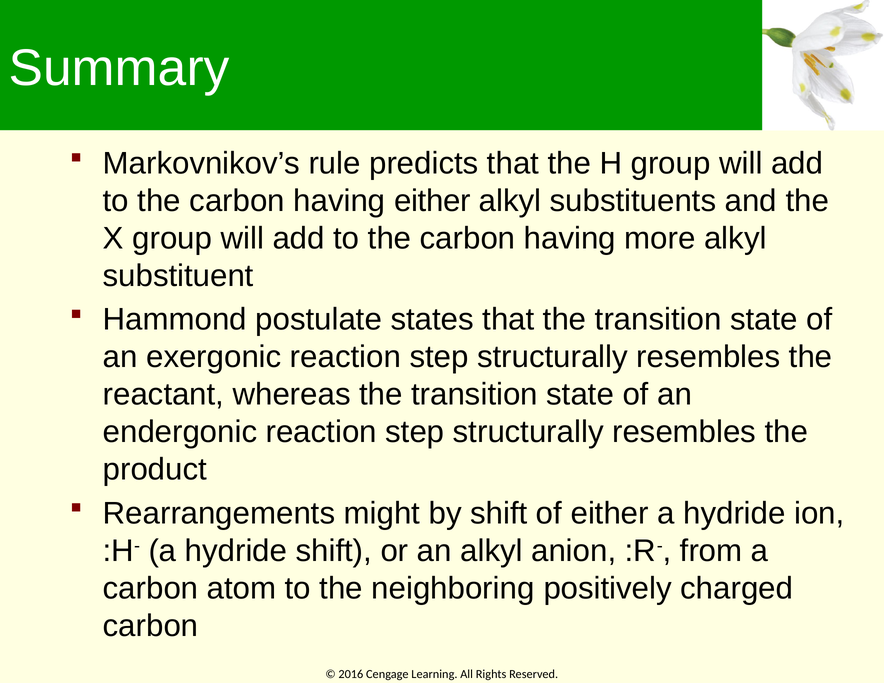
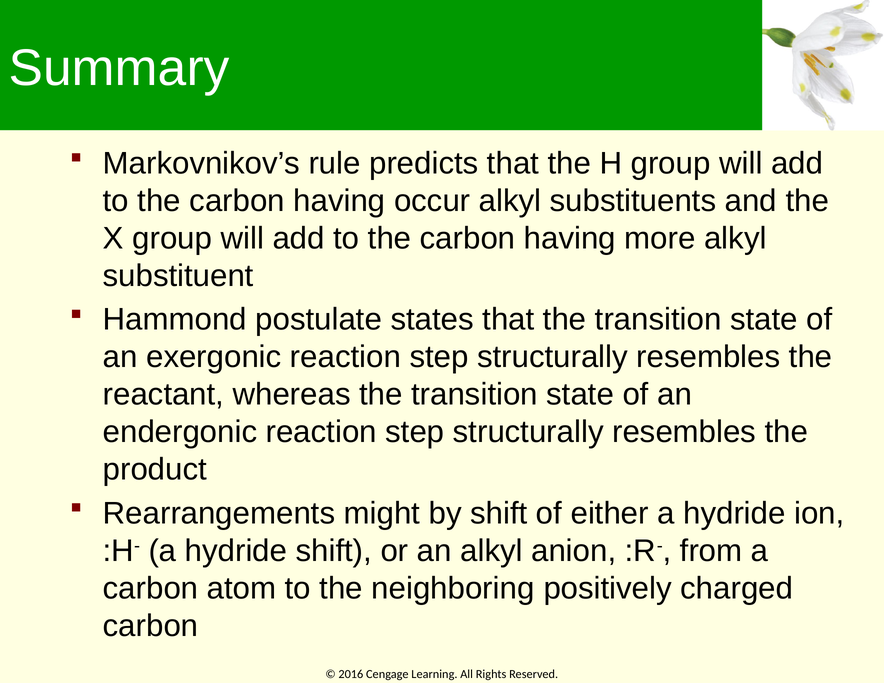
having either: either -> occur
